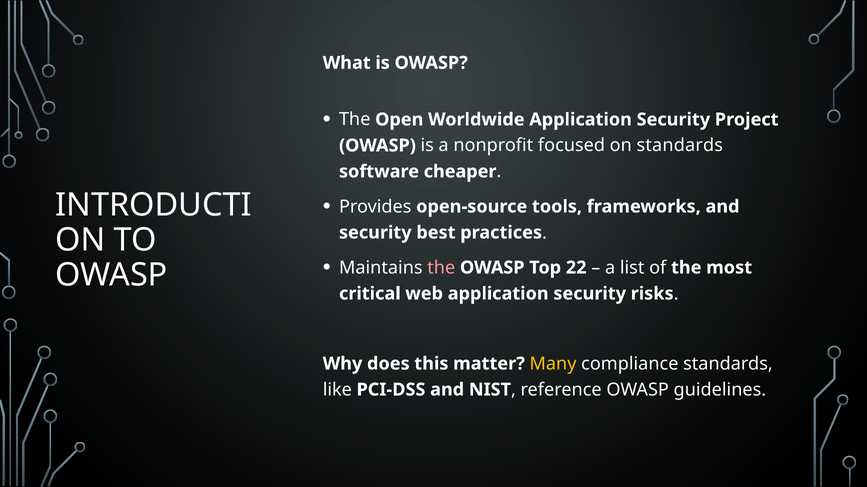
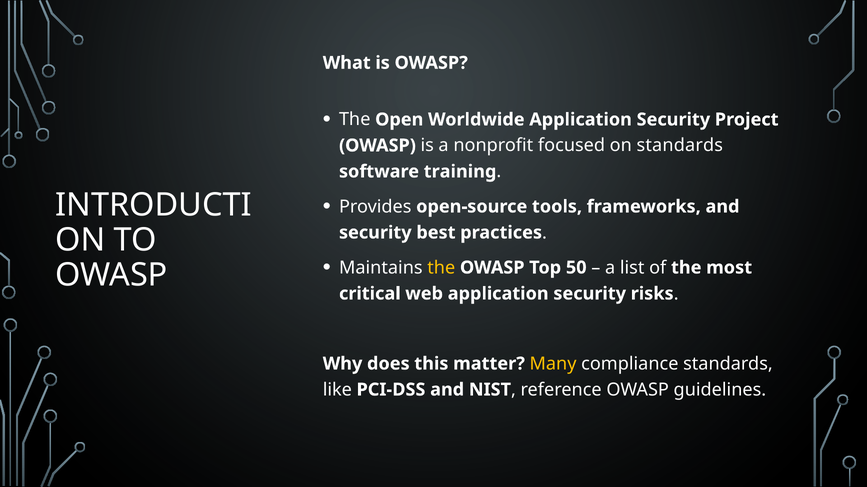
cheaper: cheaper -> training
the at (441, 268) colour: pink -> yellow
22: 22 -> 50
